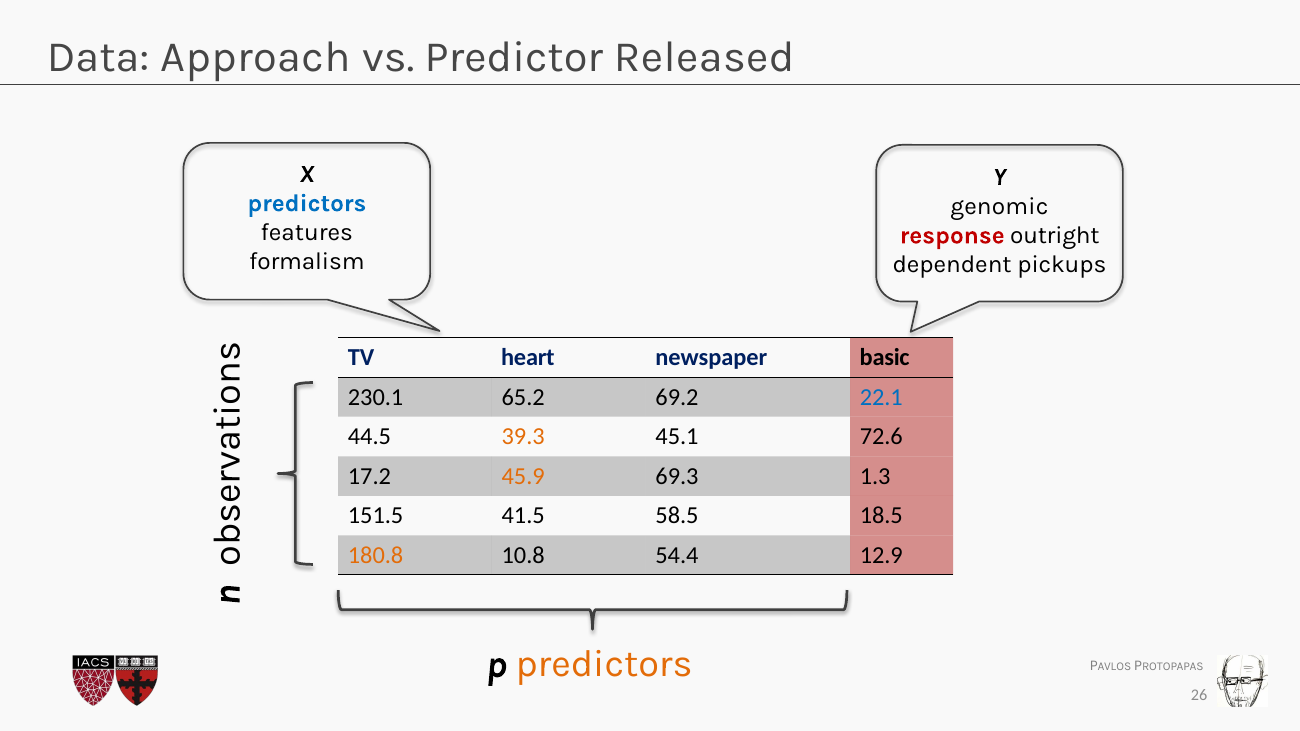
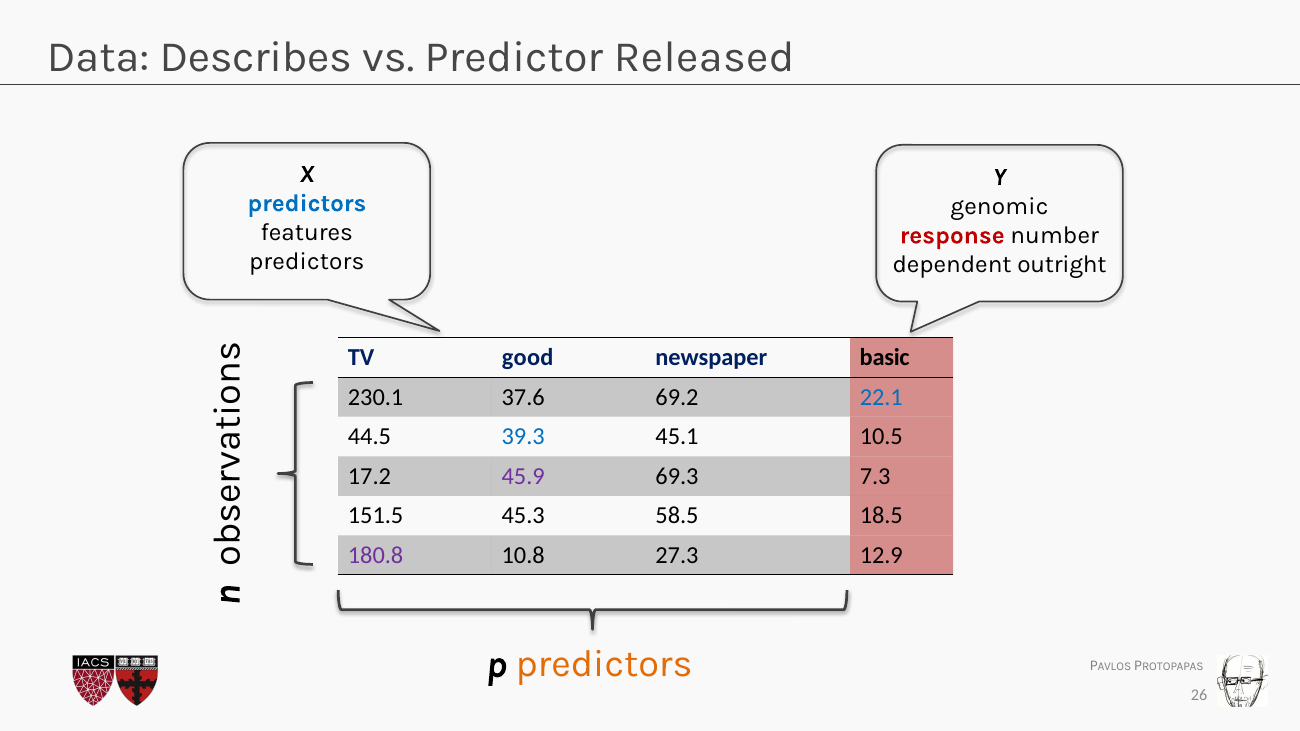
Approach: Approach -> Describes
outright: outright -> number
formalism at (307, 262): formalism -> predictors
pickups: pickups -> outright
heart: heart -> good
65.2: 65.2 -> 37.6
39.3 colour: orange -> blue
72.6: 72.6 -> 10.5
45.9 colour: orange -> purple
1.3: 1.3 -> 7.3
41.5: 41.5 -> 45.3
180.8 colour: orange -> purple
54.4: 54.4 -> 27.3
